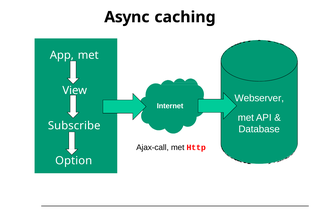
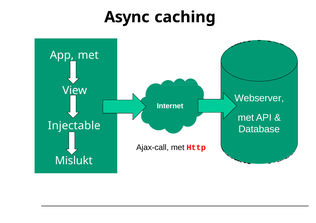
Subscribe: Subscribe -> Injectable
Option: Option -> Mislukt
